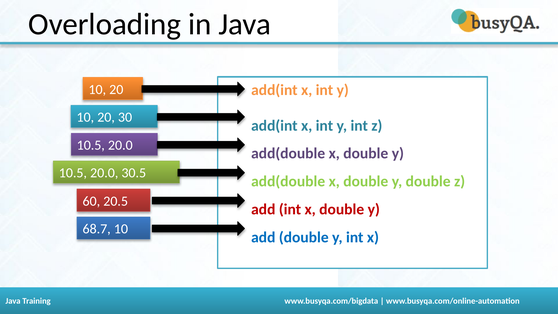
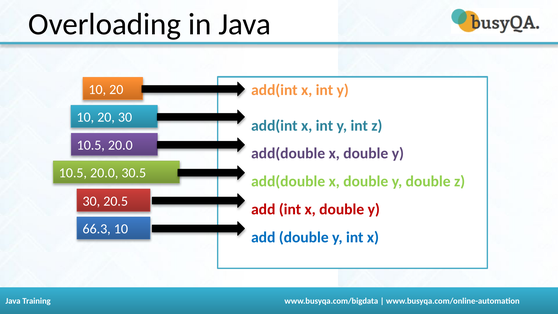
60 at (91, 201): 60 -> 30
68.7: 68.7 -> 66.3
